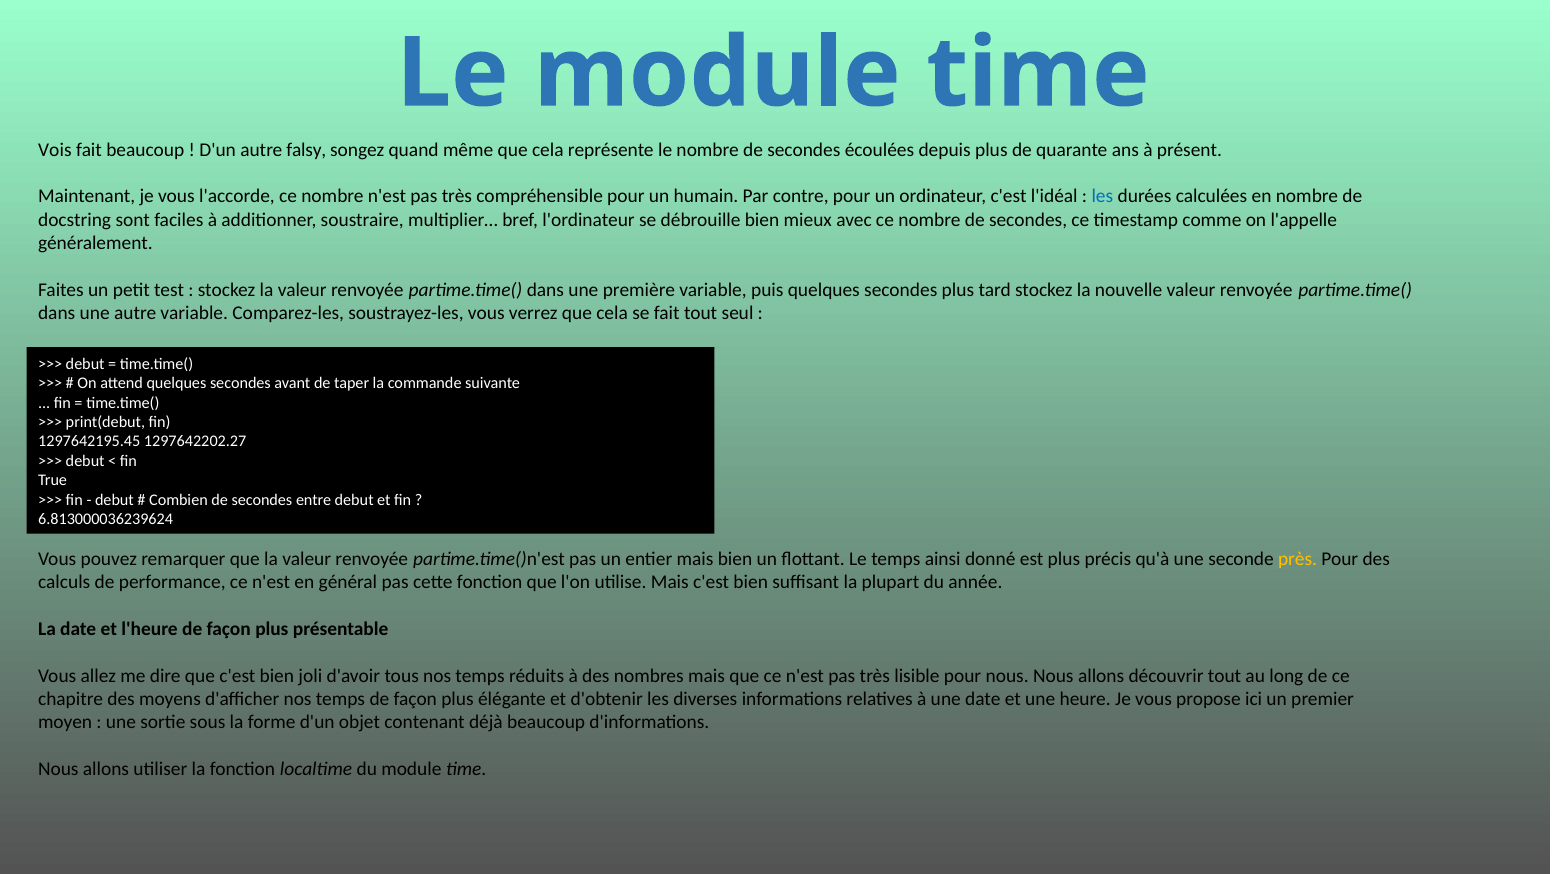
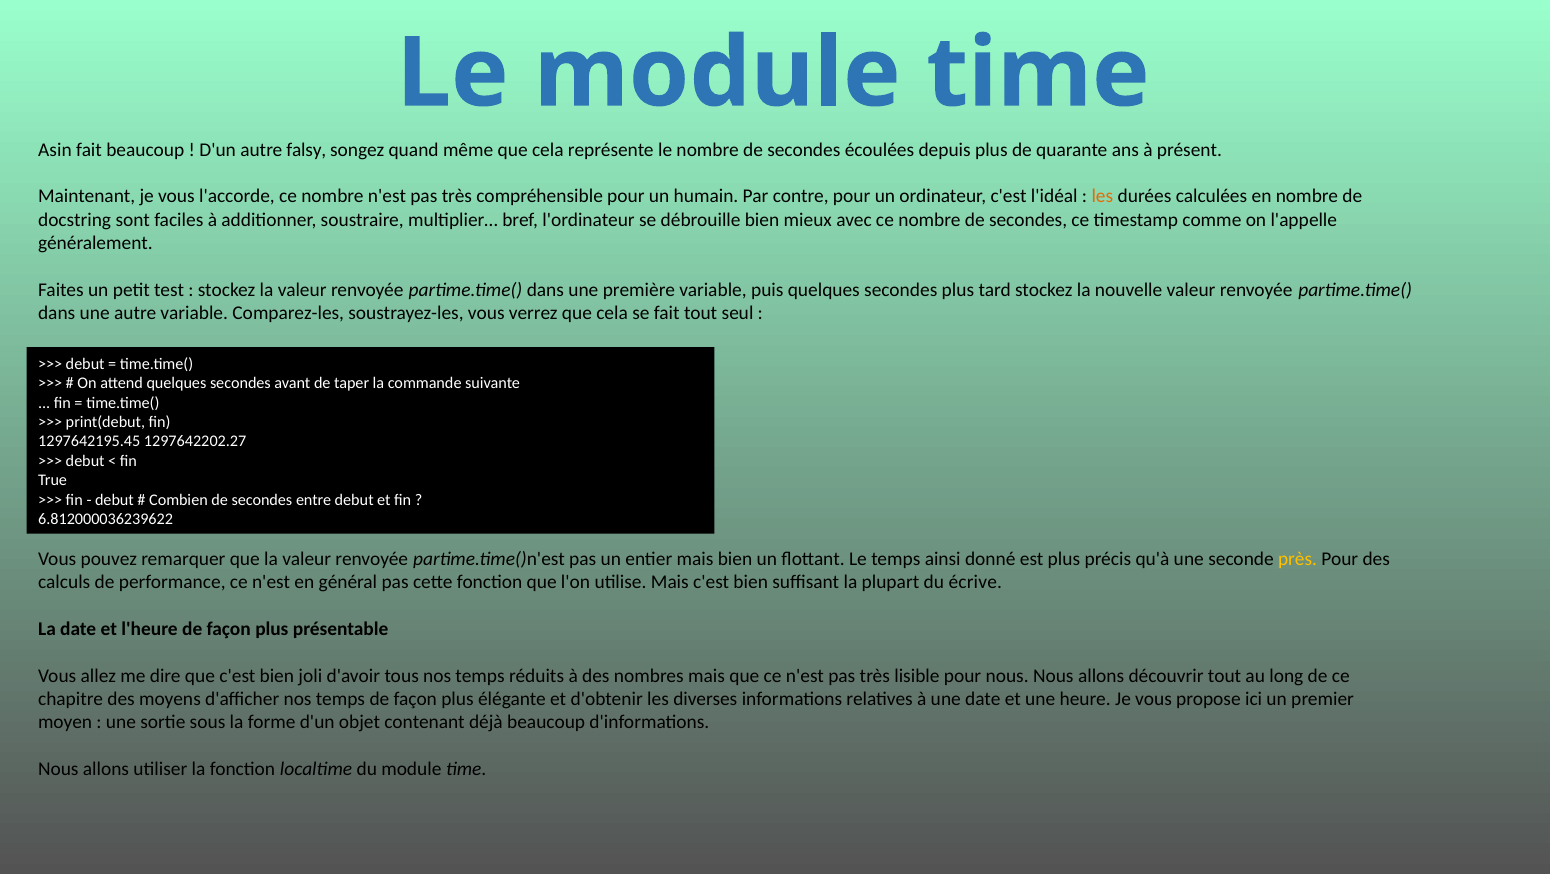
Vois: Vois -> Asin
les at (1102, 196) colour: blue -> orange
6.813000036239624: 6.813000036239624 -> 6.812000036239622
année: année -> écrive
